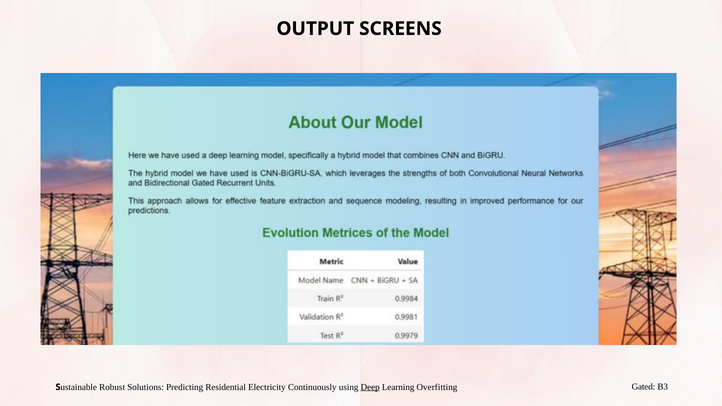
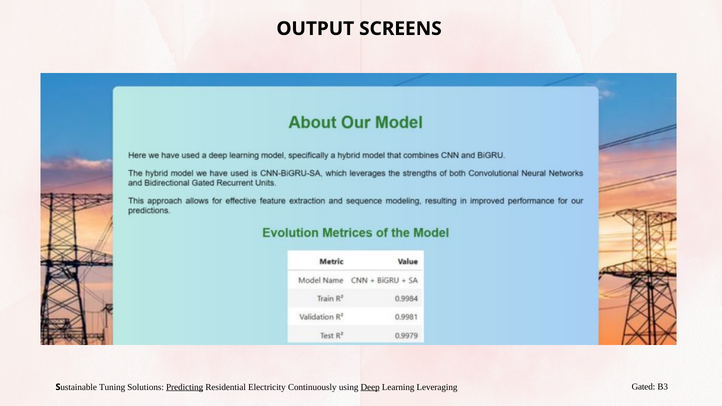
Robust: Robust -> Tuning
Predicting underline: none -> present
Overfitting: Overfitting -> Leveraging
